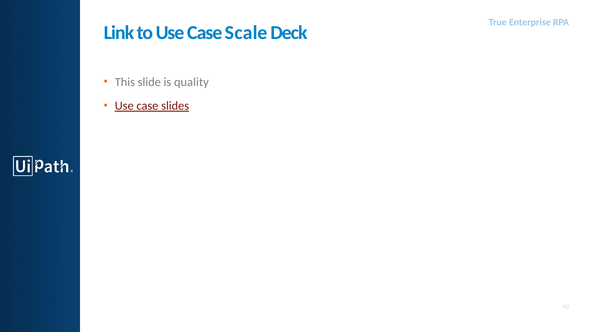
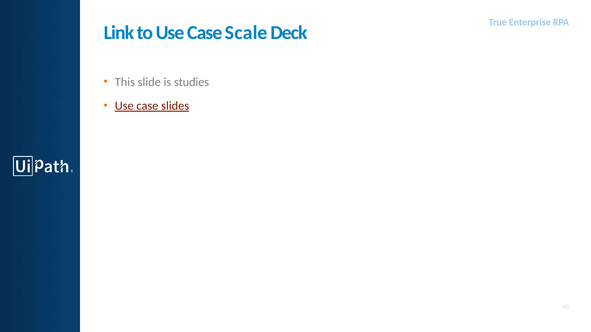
quality: quality -> studies
